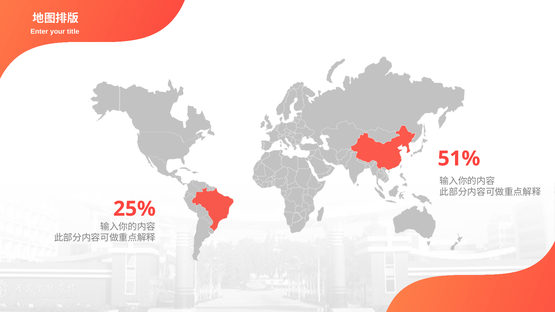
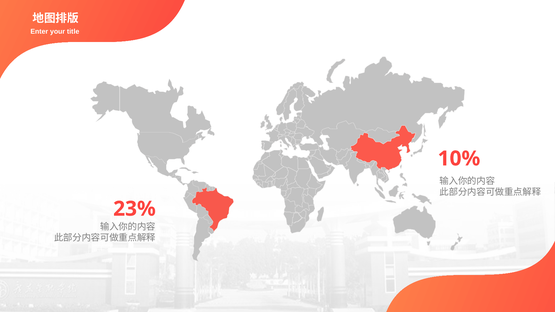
51%: 51% -> 10%
25%: 25% -> 23%
